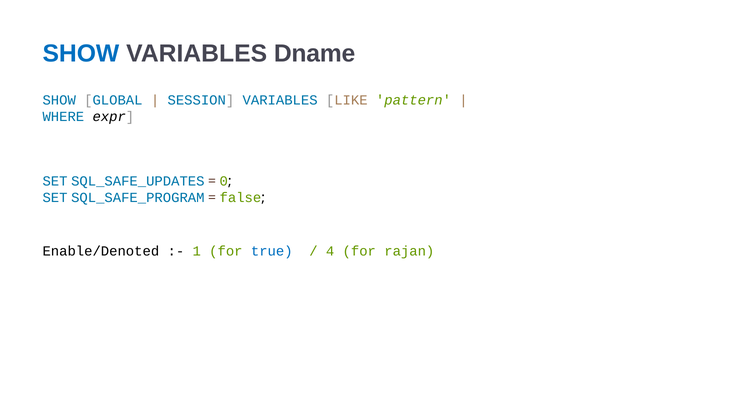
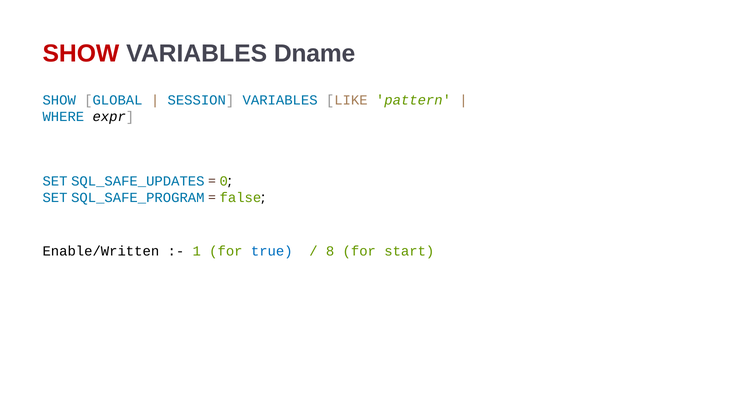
SHOW at (81, 54) colour: blue -> red
Enable/Denoted: Enable/Denoted -> Enable/Written
4: 4 -> 8
rajan: rajan -> start
